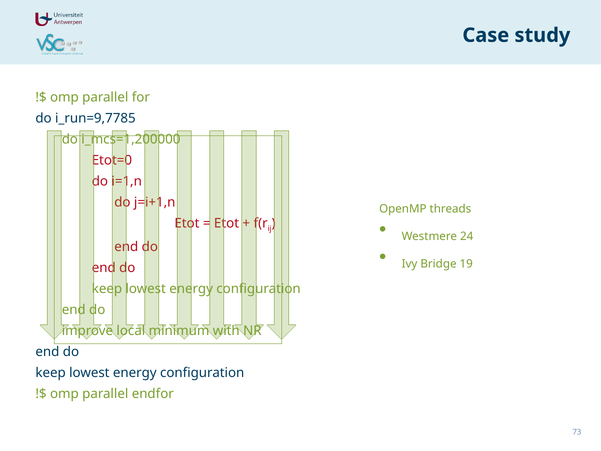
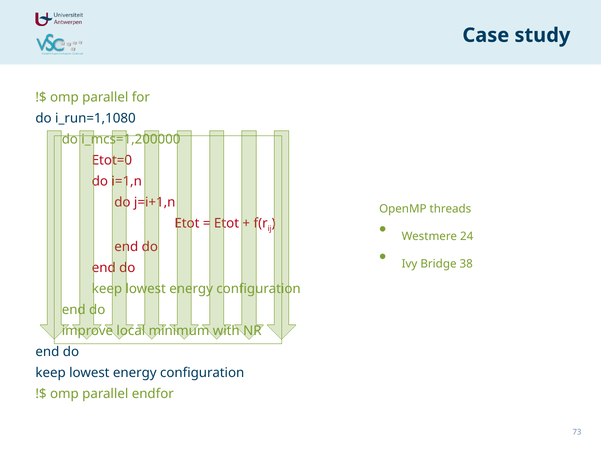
i_run=9,7785: i_run=9,7785 -> i_run=1,1080
19: 19 -> 38
